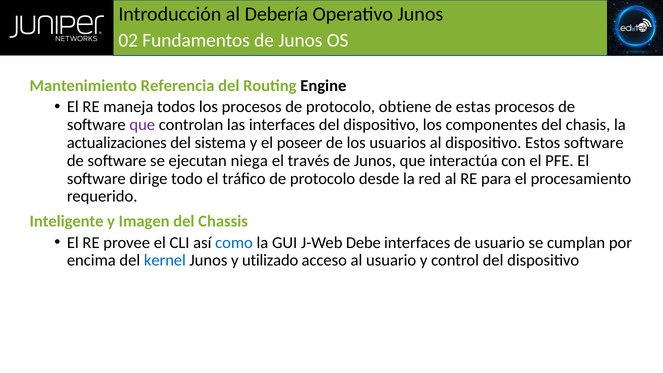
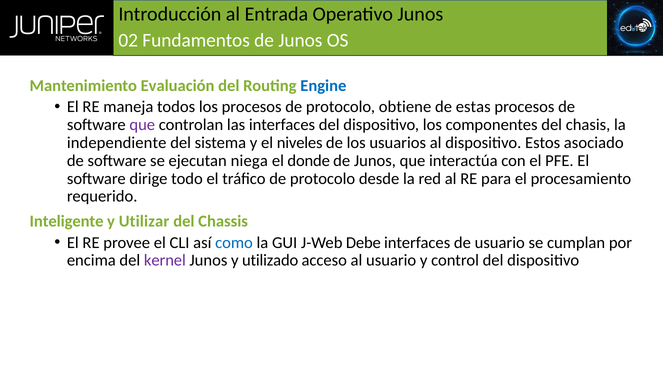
Debería: Debería -> Entrada
Referencia: Referencia -> Evaluación
Engine colour: black -> blue
actualizaciones: actualizaciones -> independiente
poseer: poseer -> niveles
Estos software: software -> asociado
través: través -> donde
Imagen: Imagen -> Utilizar
kernel colour: blue -> purple
